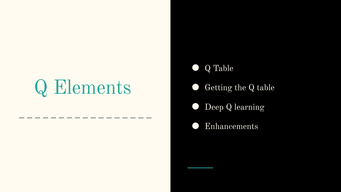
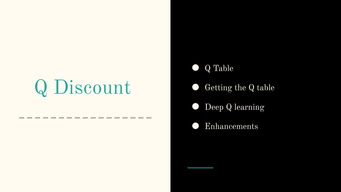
Elements: Elements -> Discount
